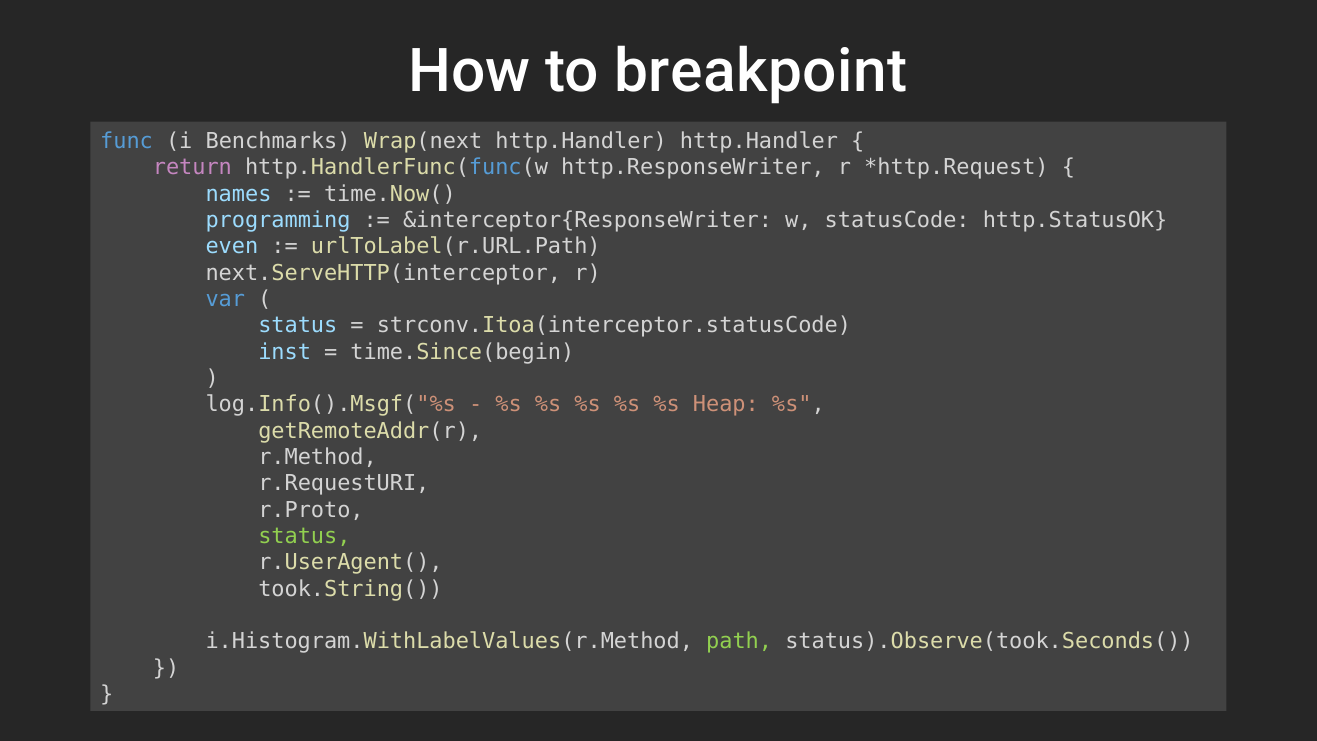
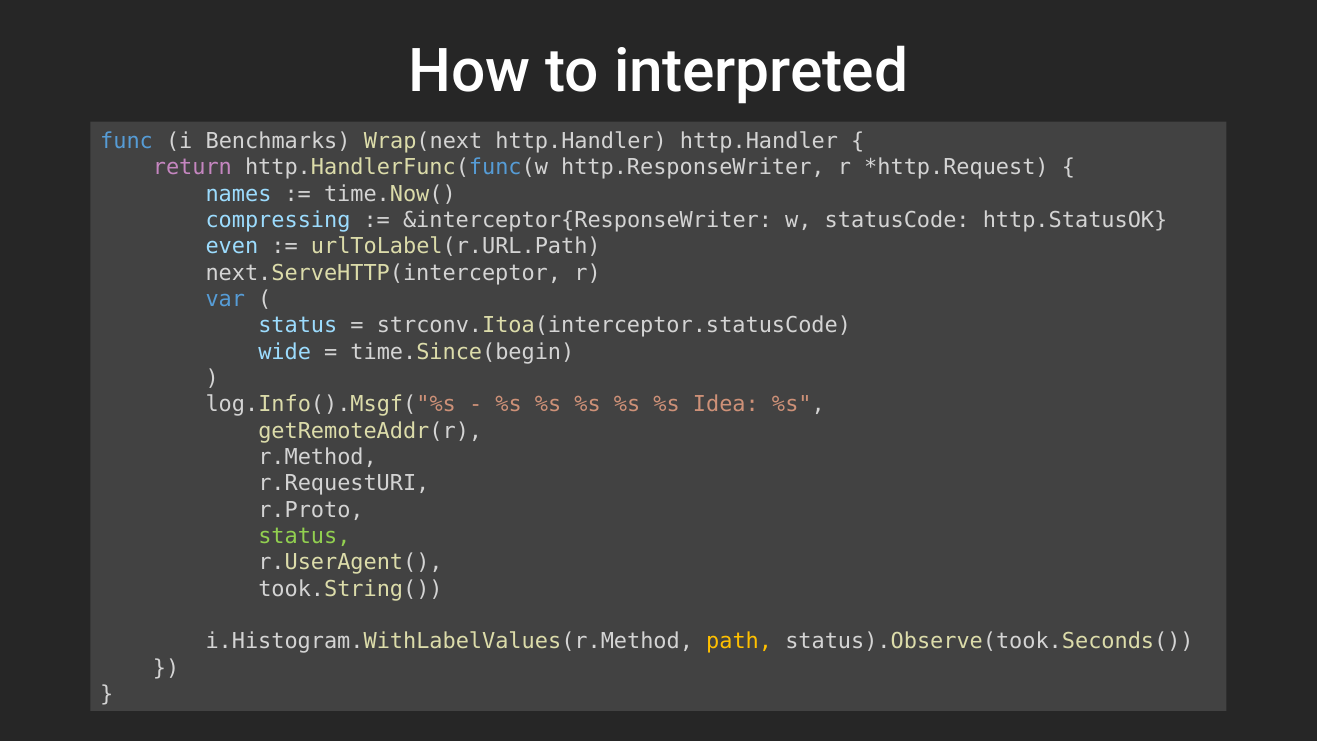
breakpoint: breakpoint -> interpreted
programming: programming -> compressing
inst: inst -> wide
Heap: Heap -> Idea
path colour: light green -> yellow
